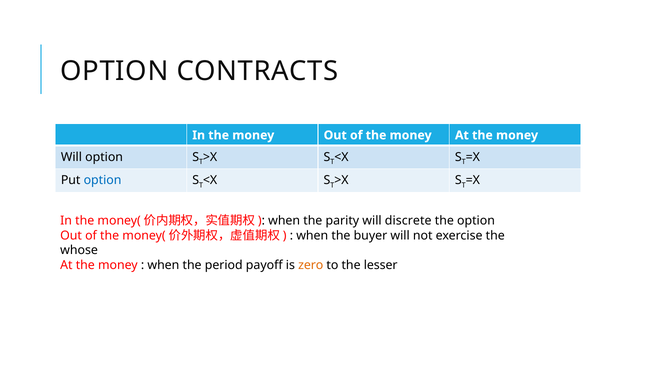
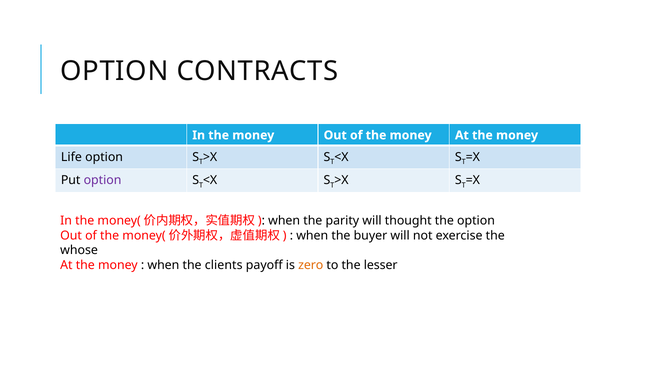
Will at (71, 157): Will -> Life
option at (103, 180) colour: blue -> purple
discrete: discrete -> thought
period: period -> clients
